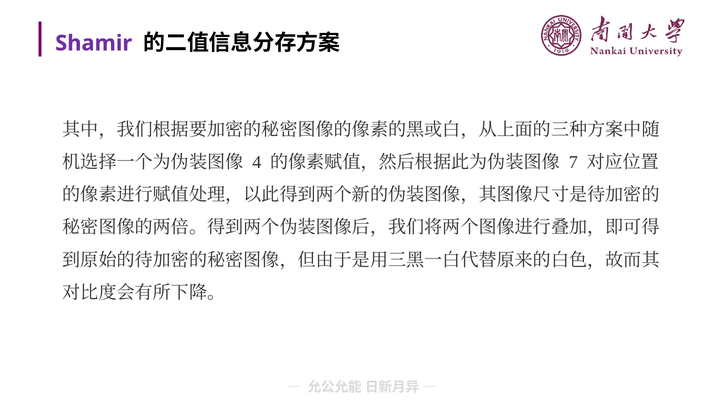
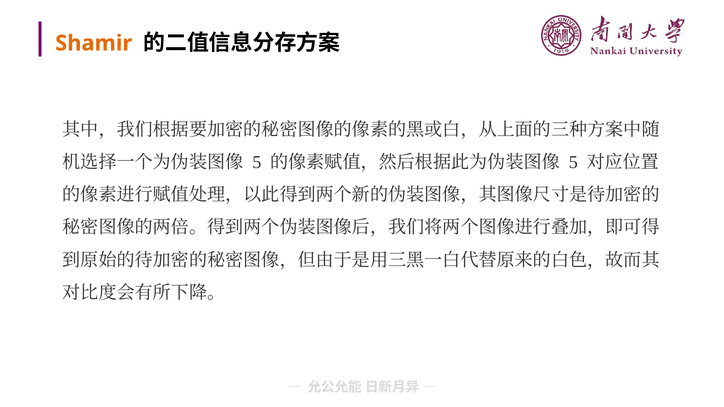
Shamir colour: purple -> orange
4 at (257, 162): 4 -> 5
7 at (573, 162): 7 -> 5
